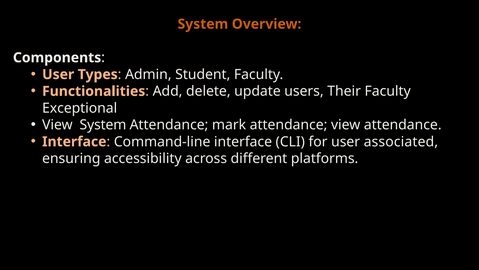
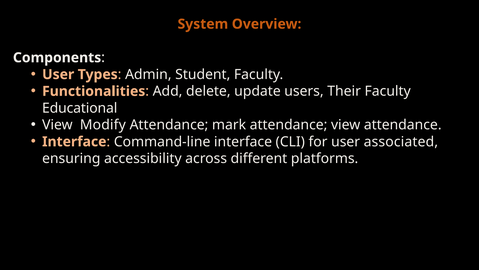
Exceptional: Exceptional -> Educational
View System: System -> Modify
